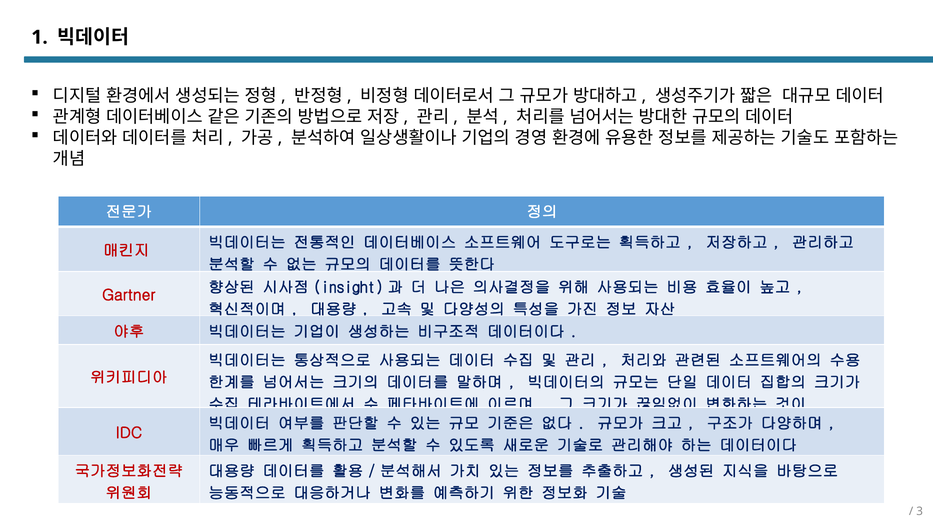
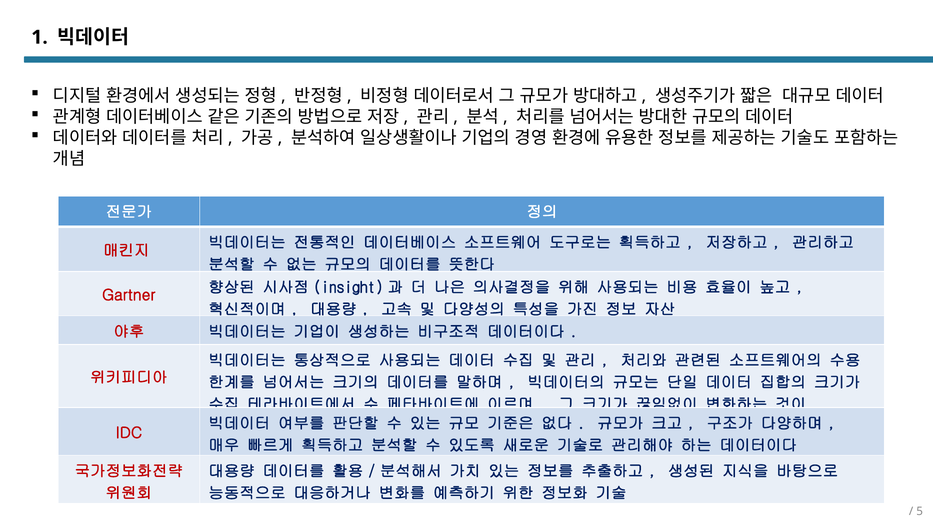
3: 3 -> 5
